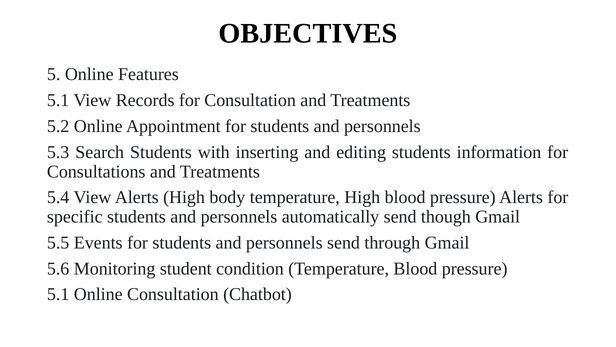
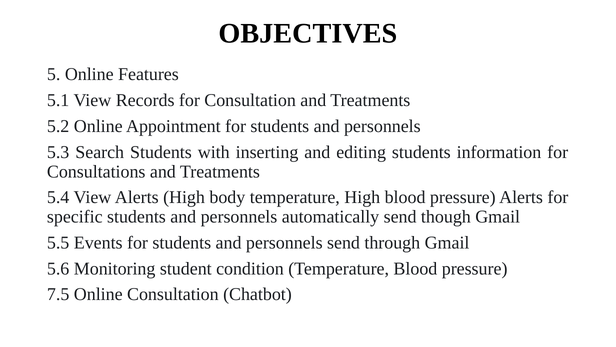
5.1 at (58, 294): 5.1 -> 7.5
